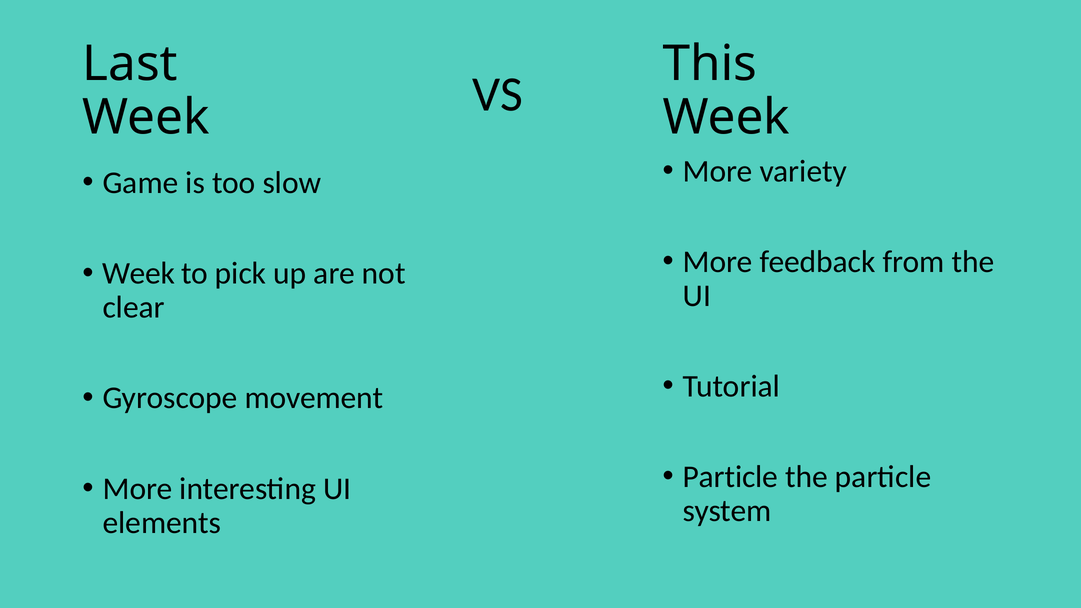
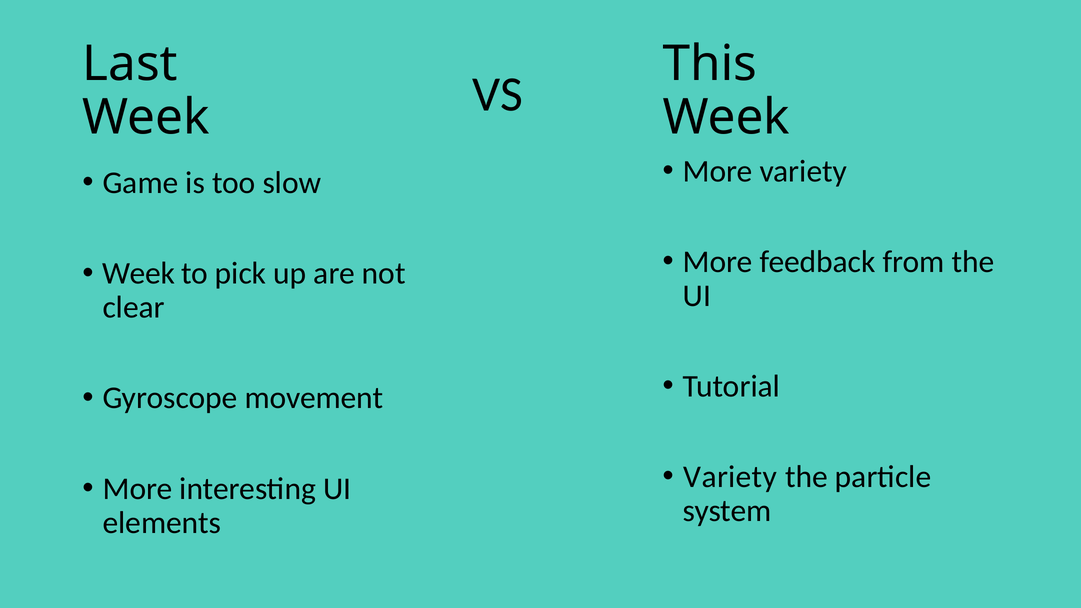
Particle at (730, 477): Particle -> Variety
